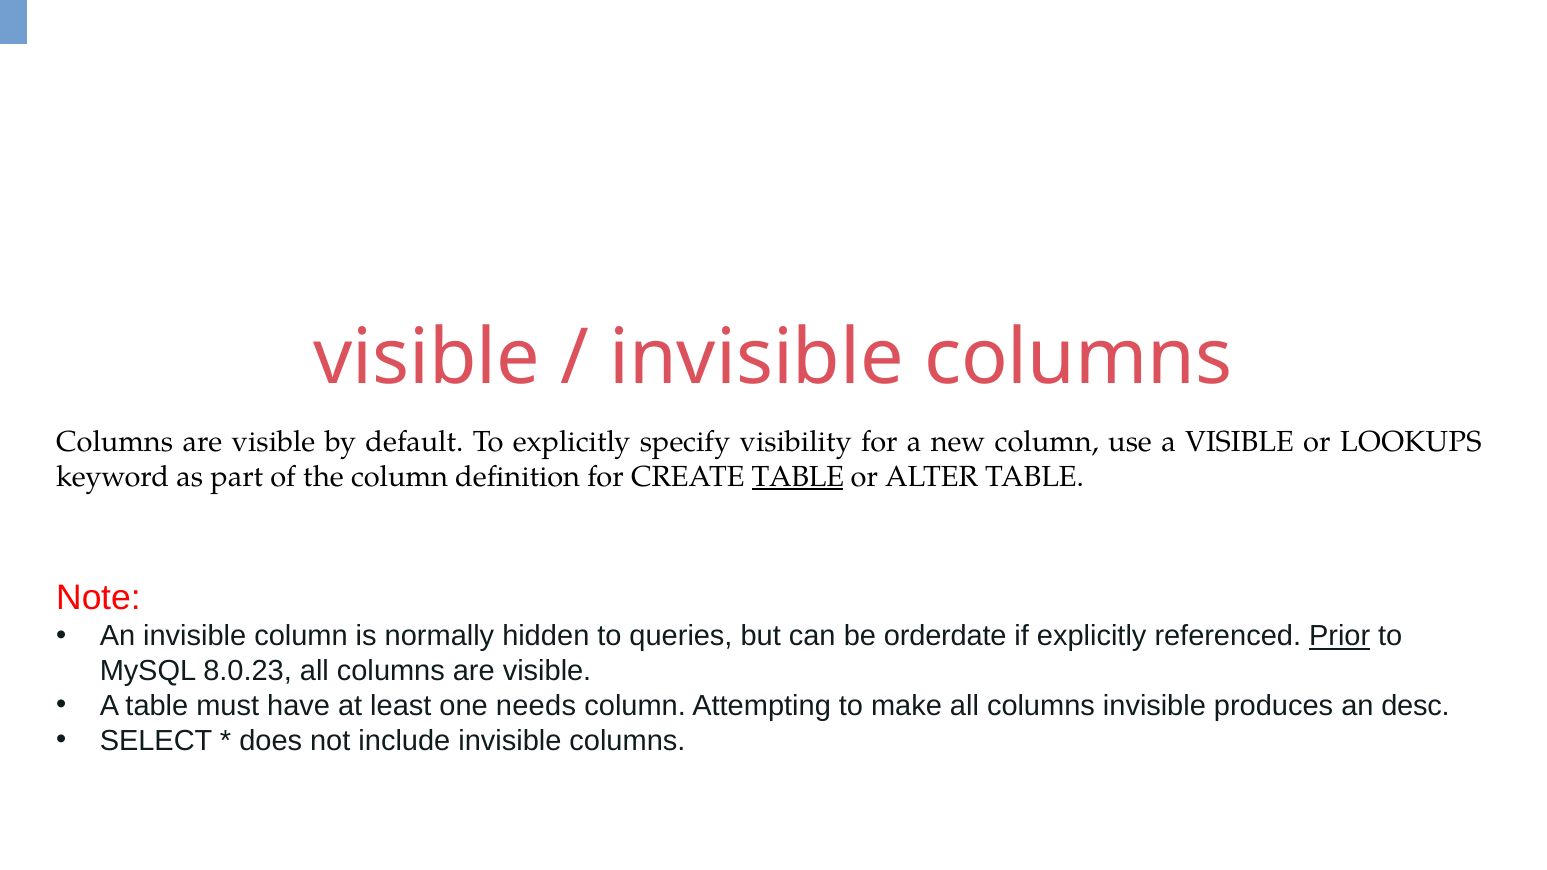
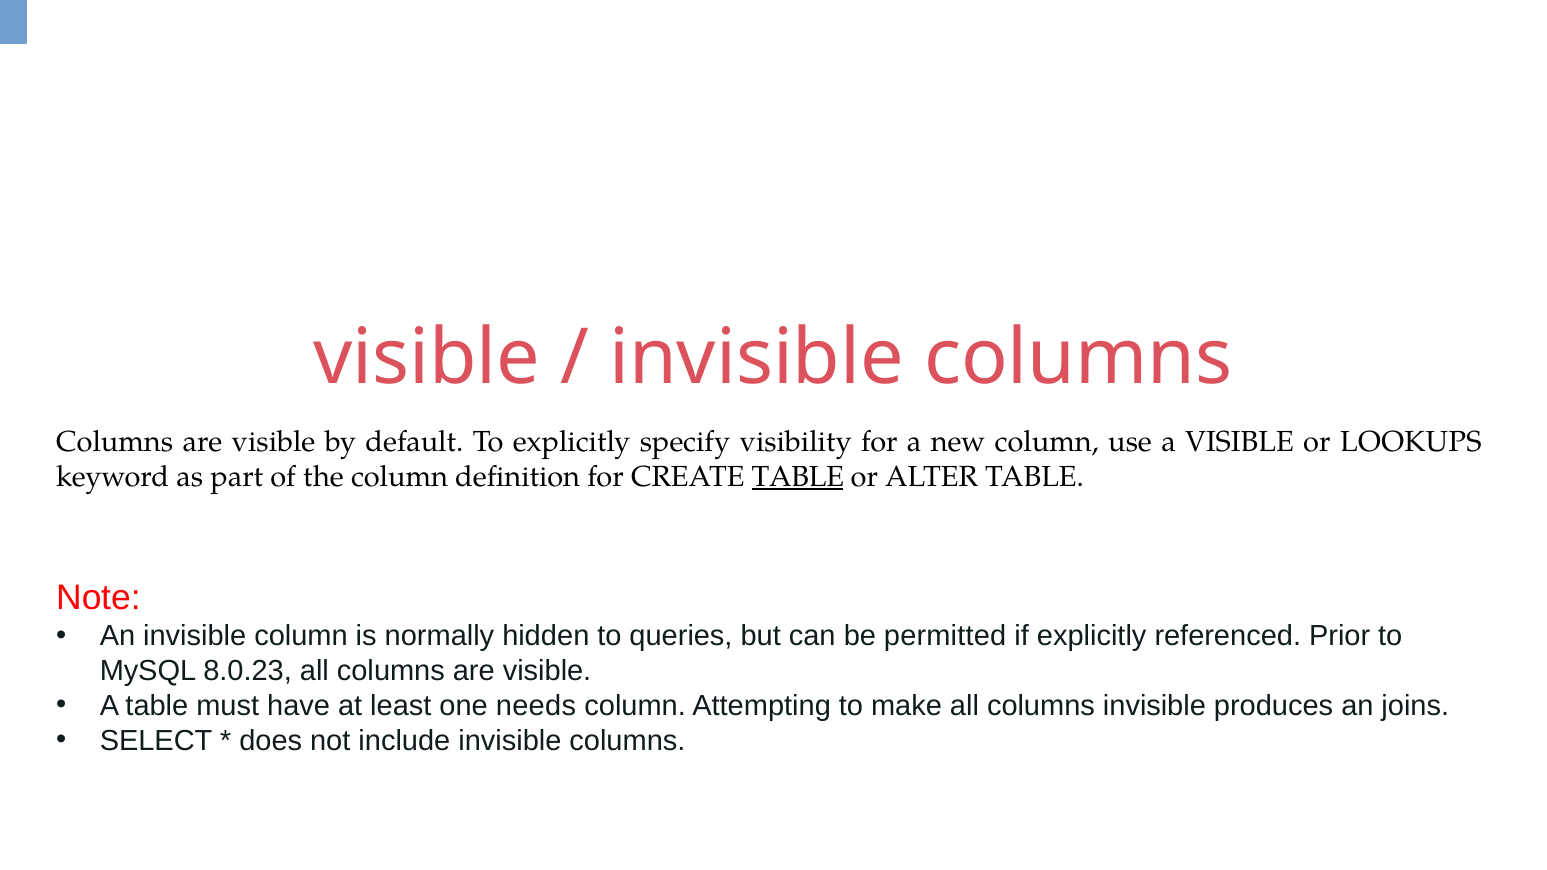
orderdate: orderdate -> permitted
Prior underline: present -> none
desc: desc -> joins
